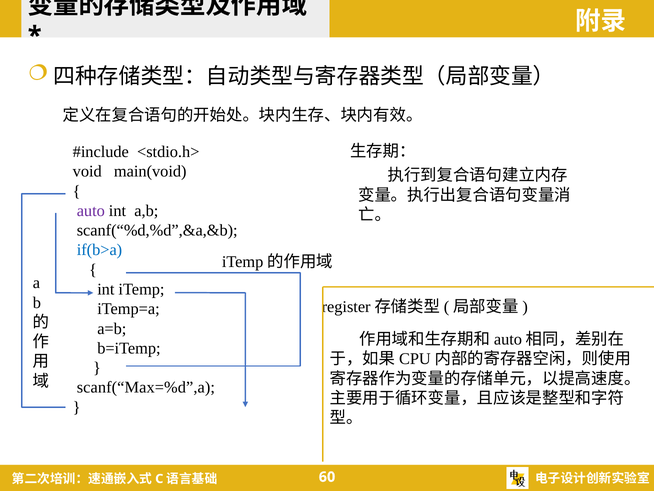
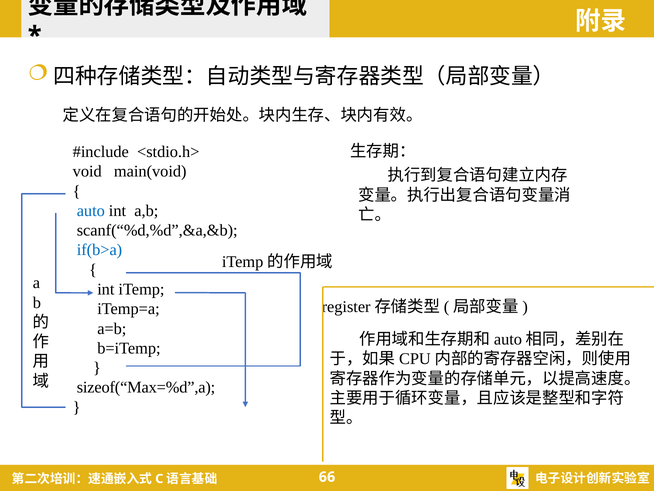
auto colour: purple -> blue
scanf(“Max=%d”,a: scanf(“Max=%d”,a -> sizeof(“Max=%d”,a
60: 60 -> 66
